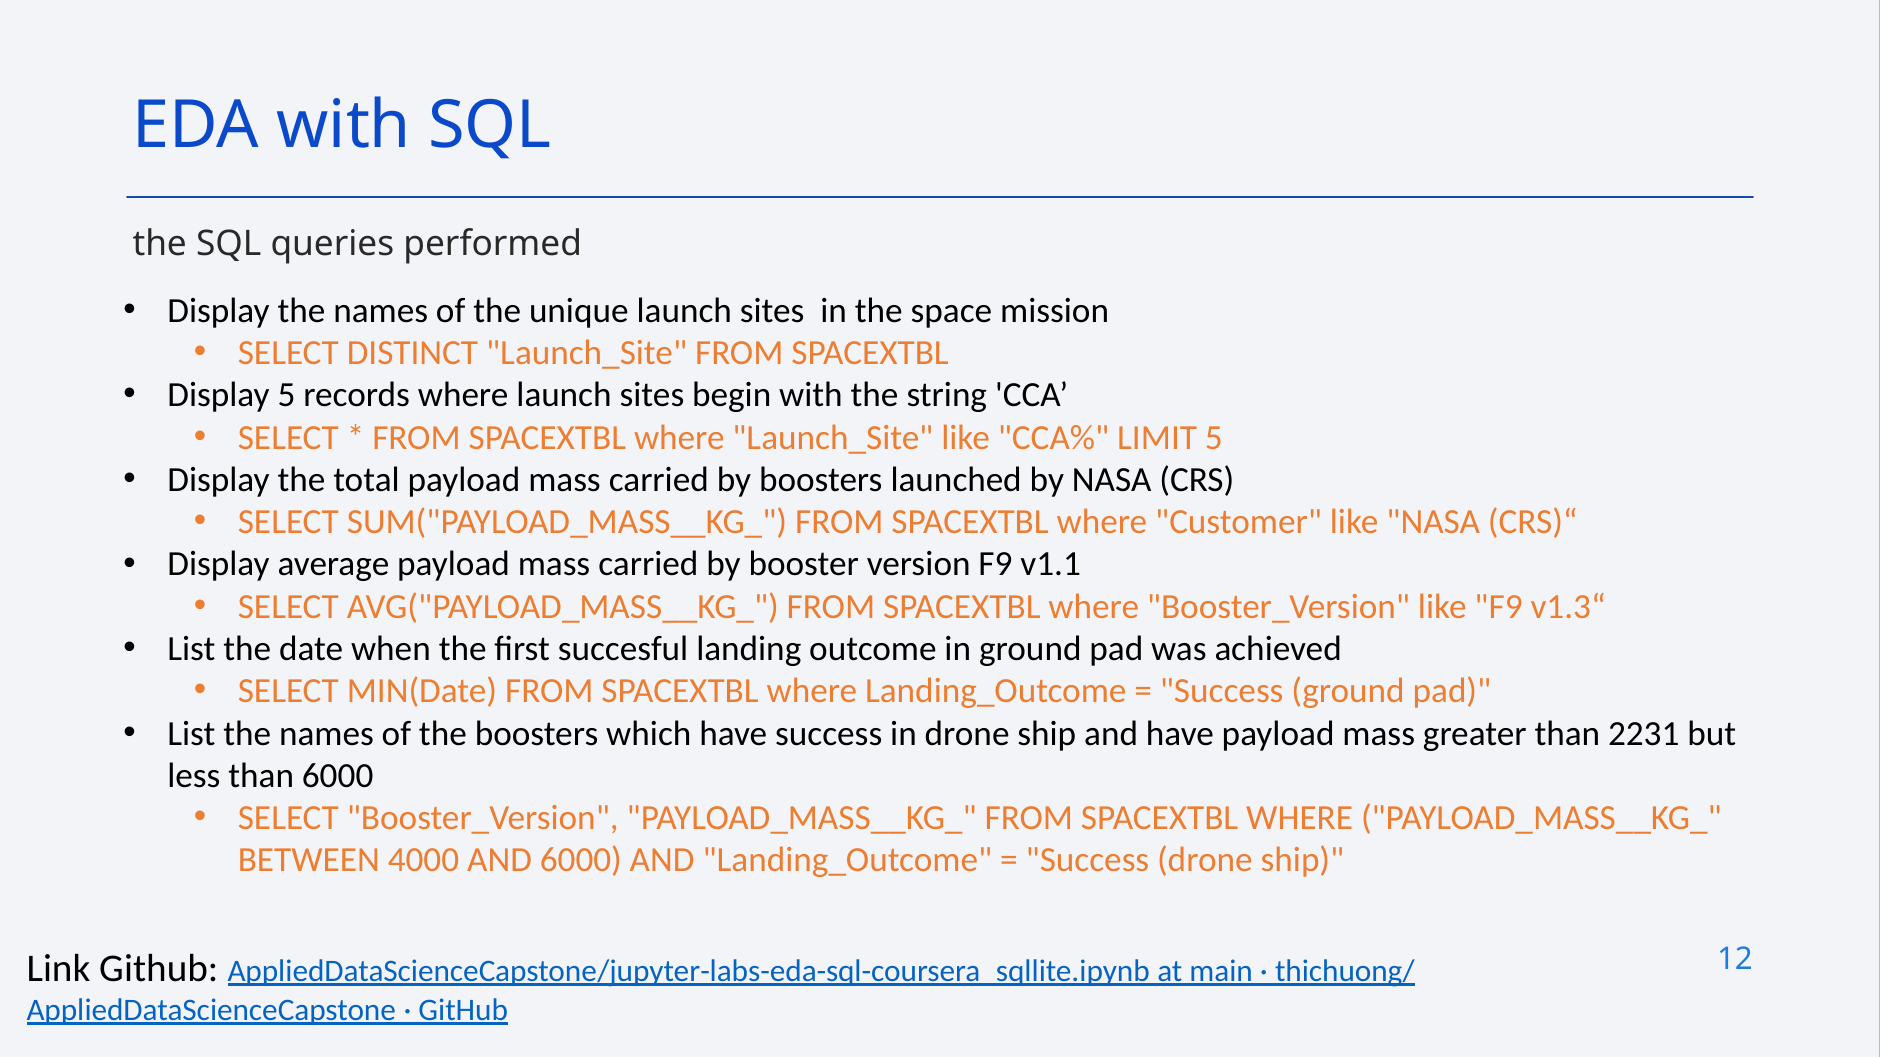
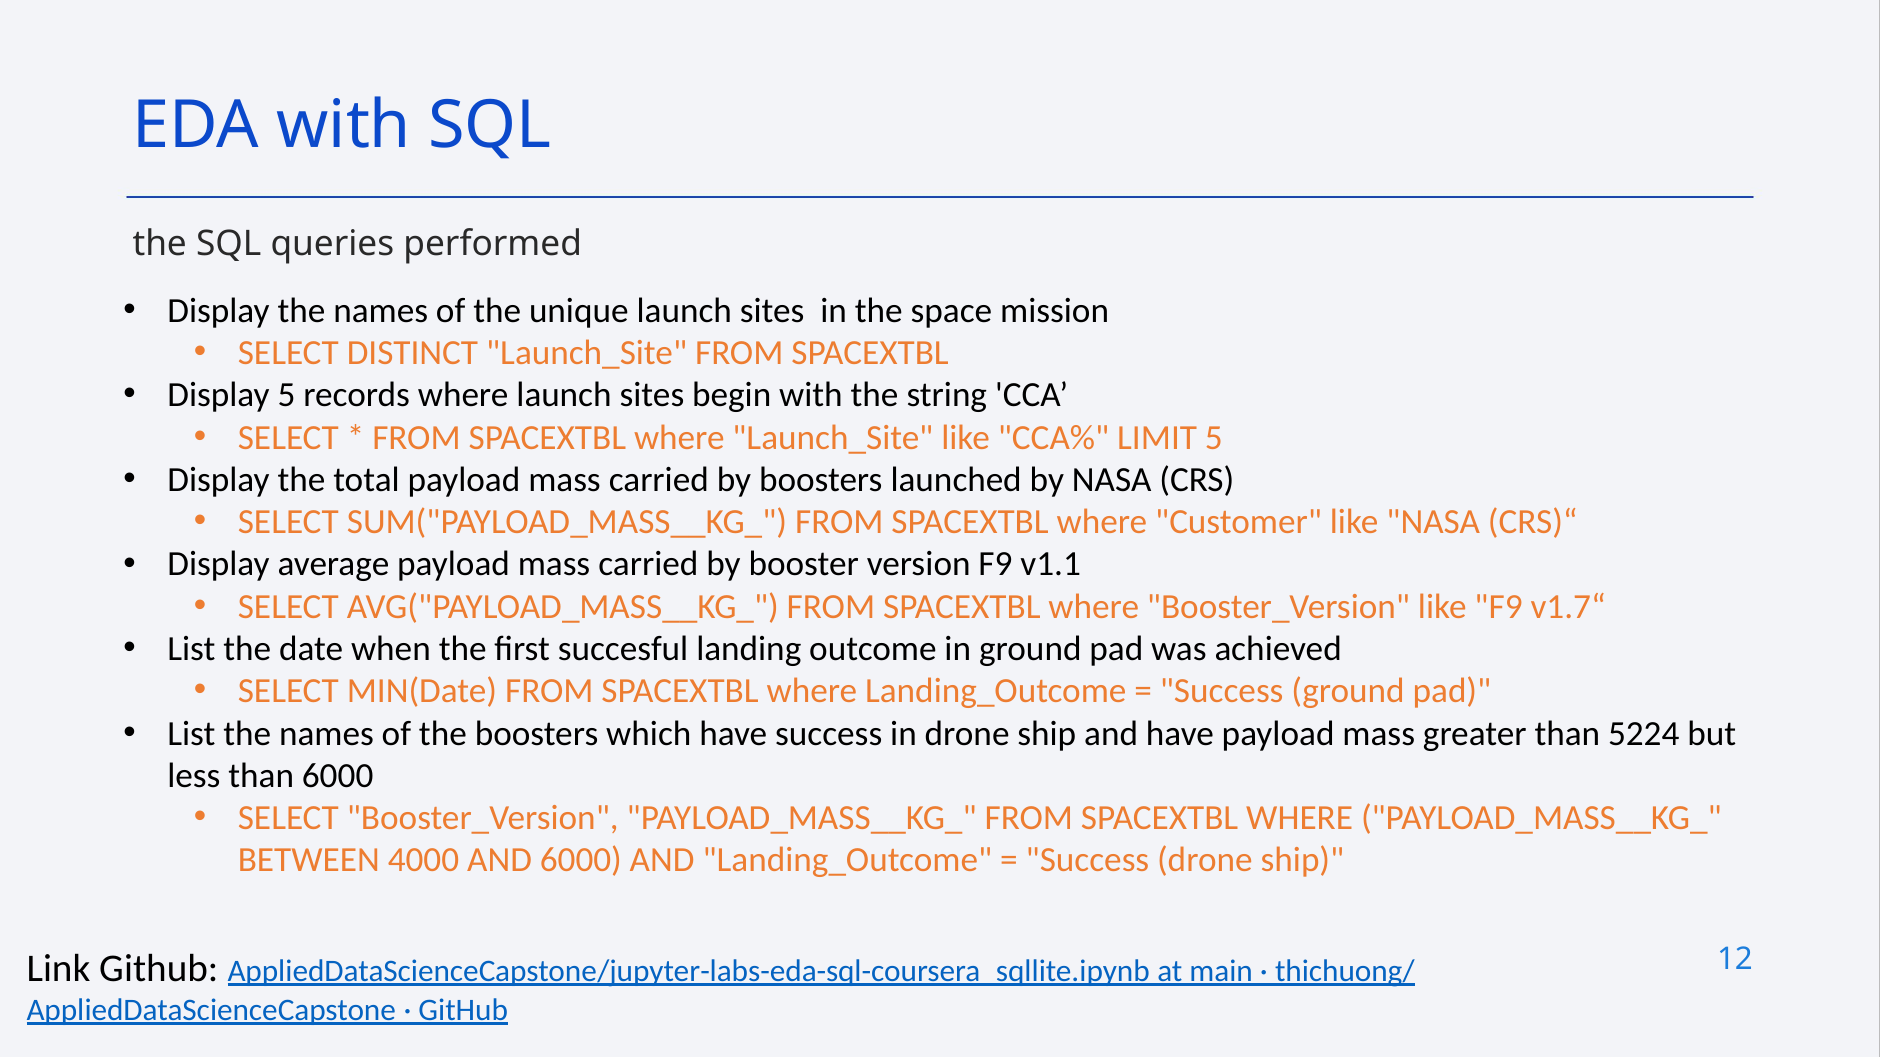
v1.3“: v1.3“ -> v1.7“
2231: 2231 -> 5224
